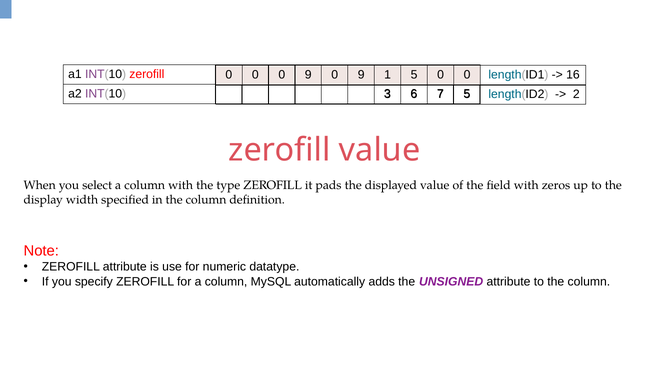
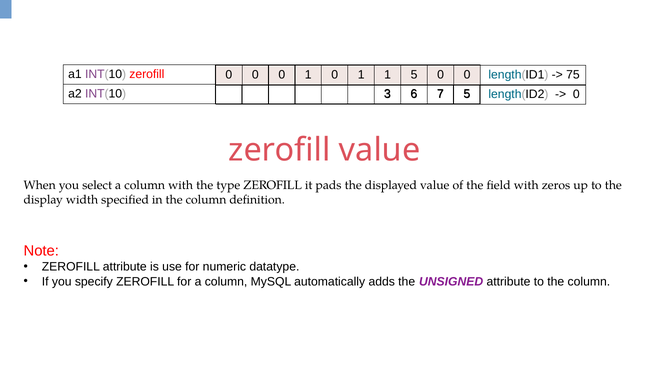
0 0 9: 9 -> 1
9 at (361, 75): 9 -> 1
16: 16 -> 75
2 at (576, 94): 2 -> 0
